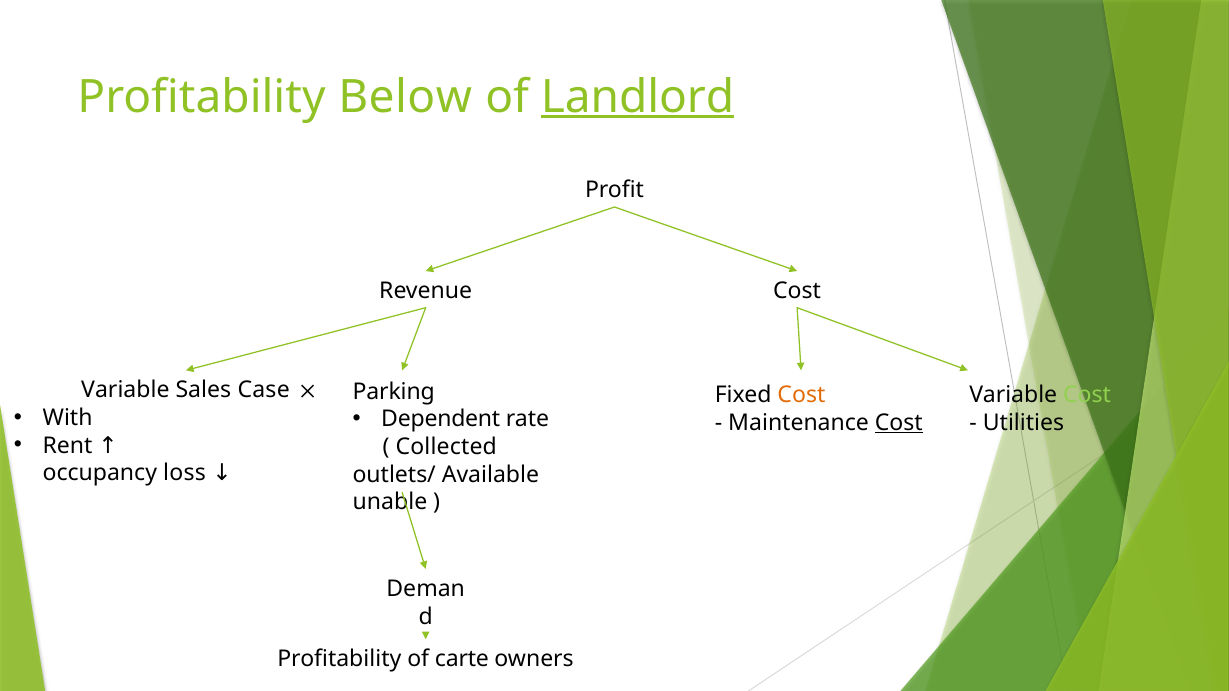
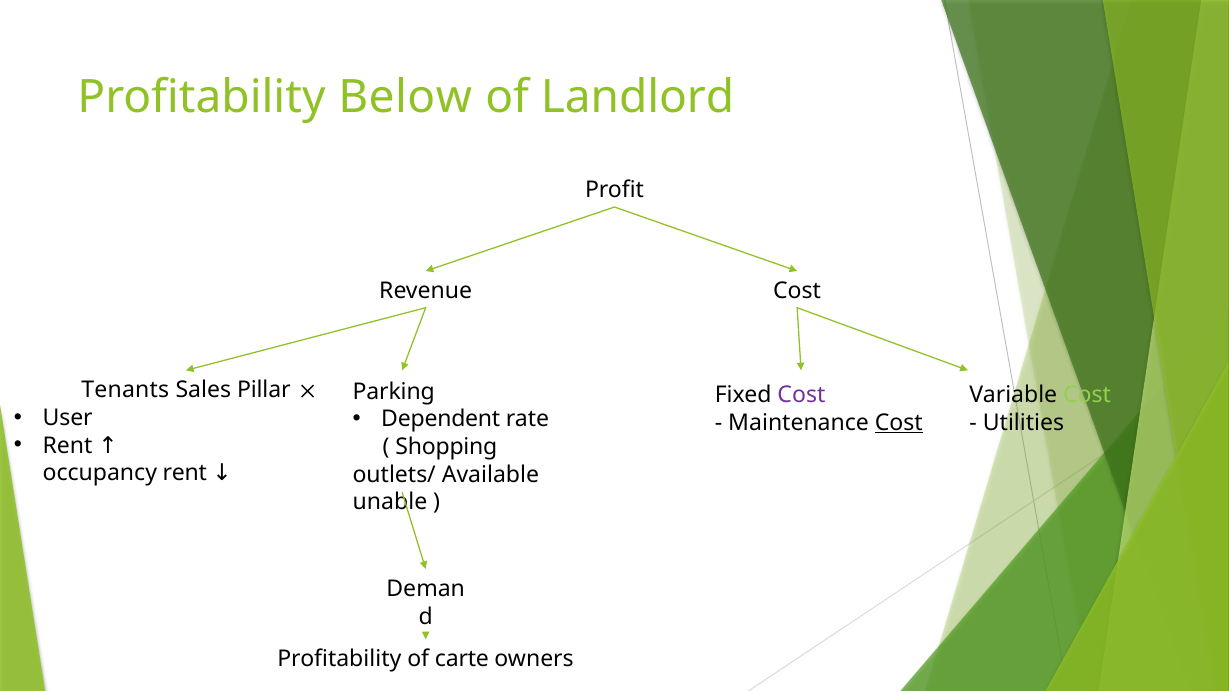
Landlord underline: present -> none
Variable at (125, 390): Variable -> Tenants
Case: Case -> Pillar
Cost at (801, 395) colour: orange -> purple
With: With -> User
Collected: Collected -> Shopping
occupancy loss: loss -> rent
